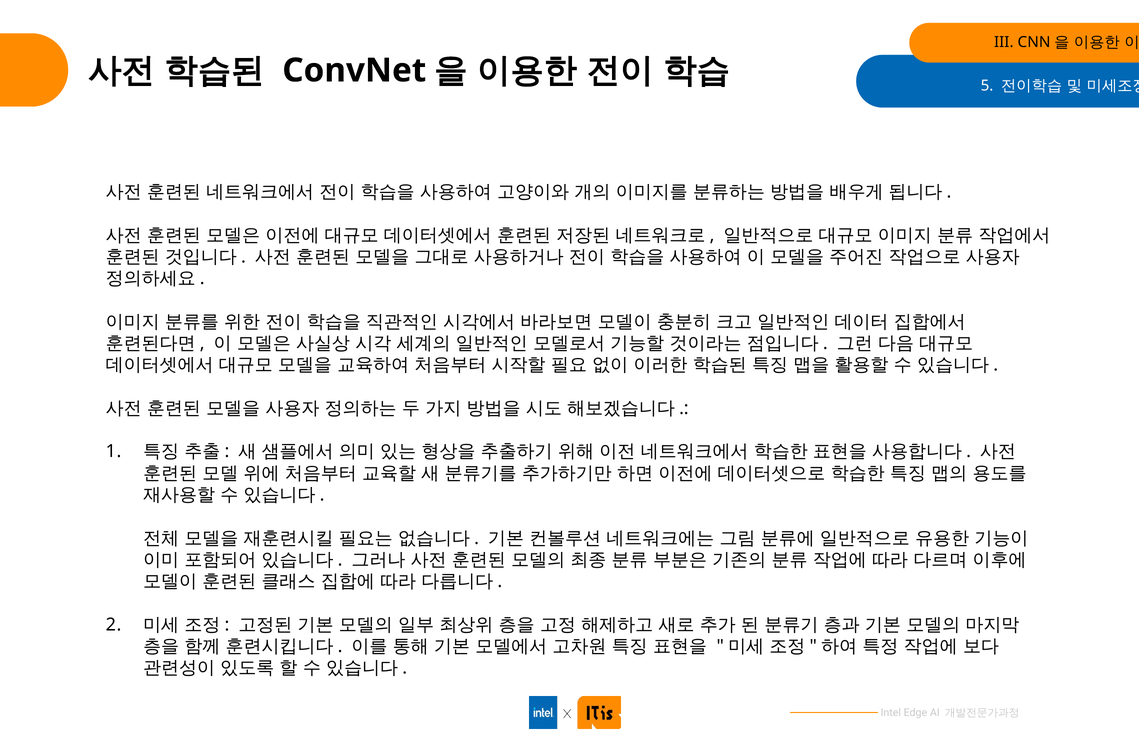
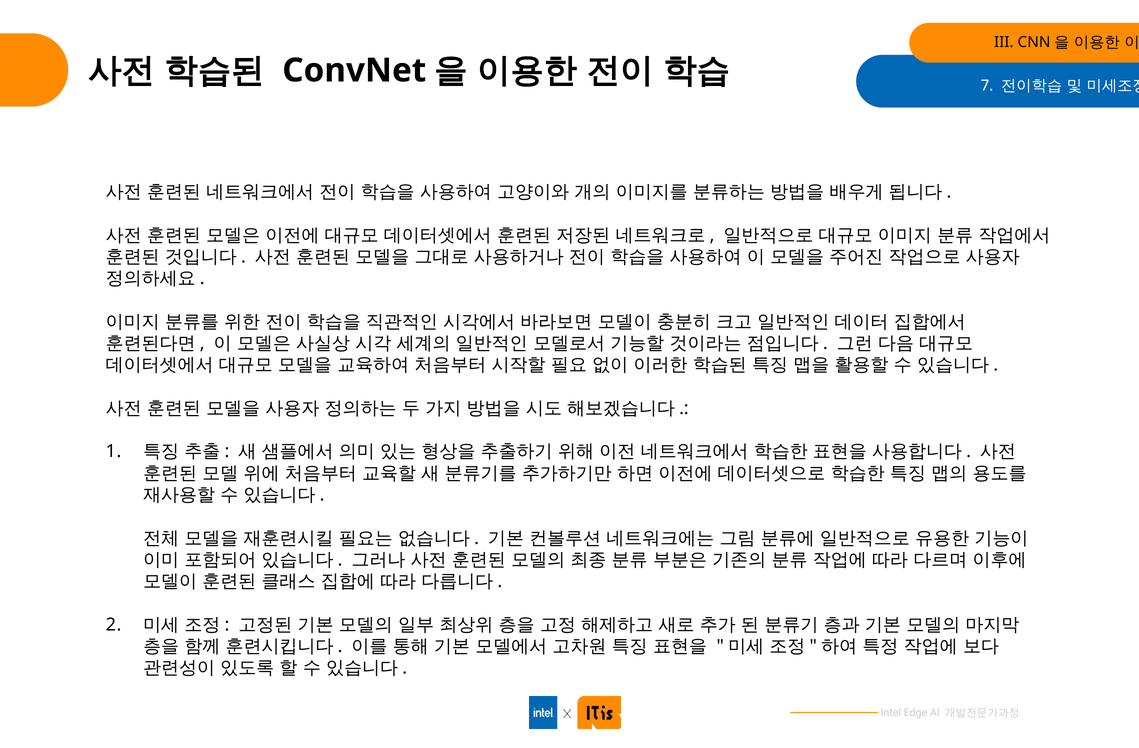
5: 5 -> 7
